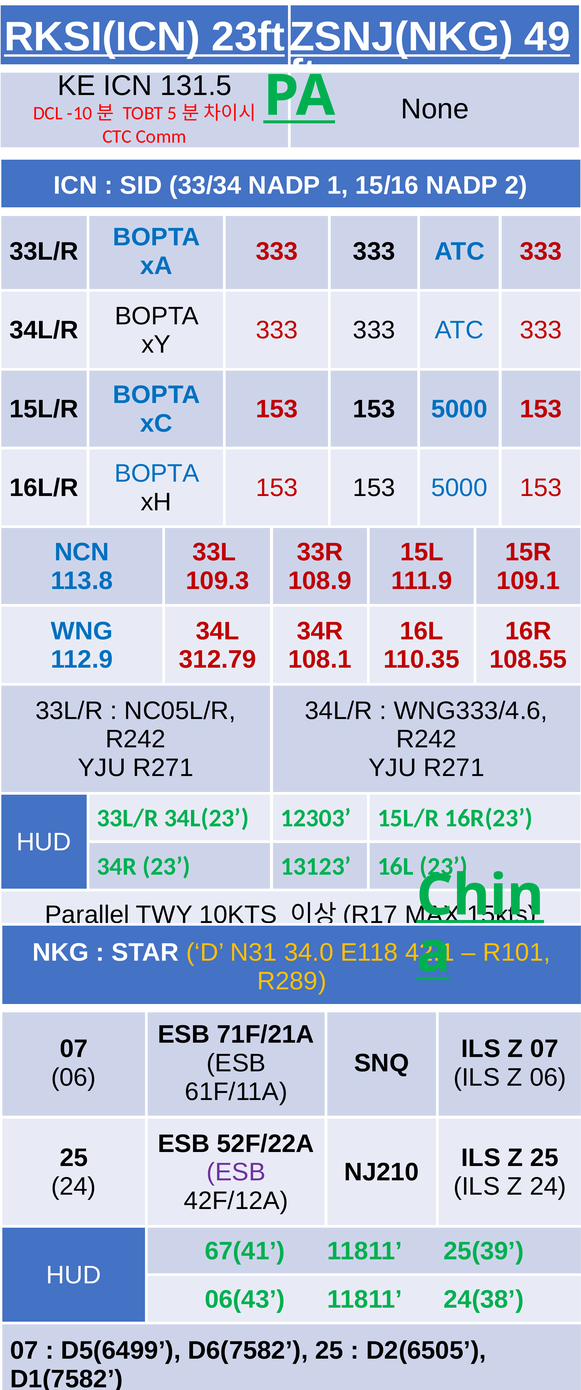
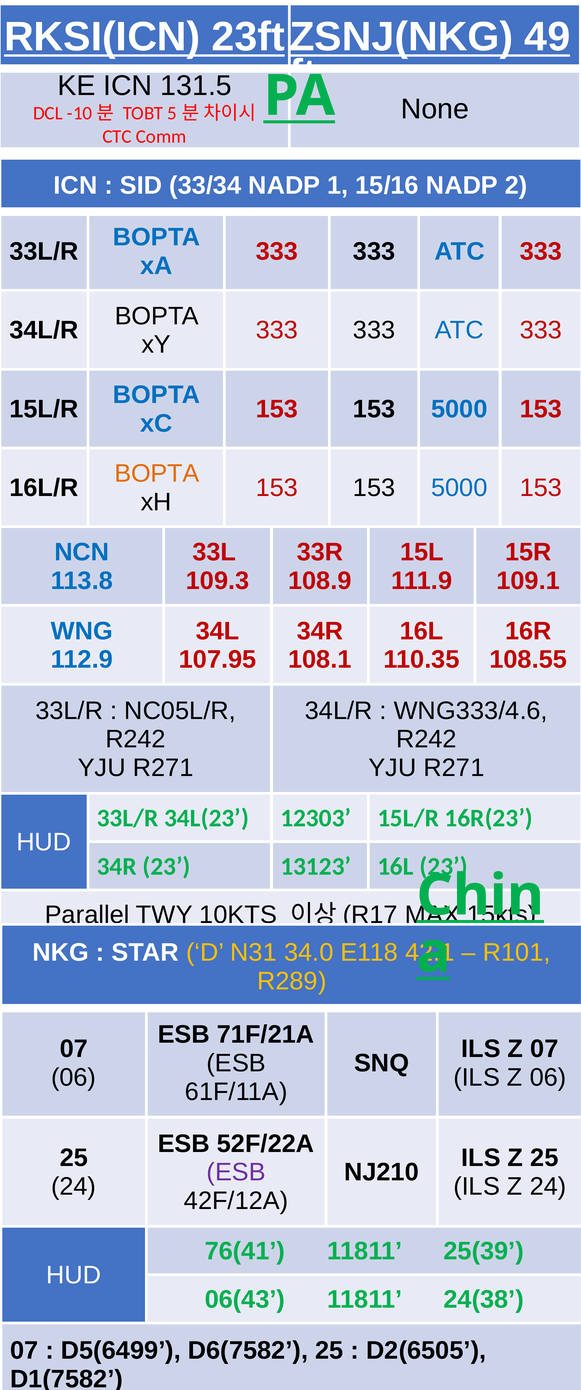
BOPTA at (157, 474) colour: blue -> orange
312.79: 312.79 -> 107.95
67(41: 67(41 -> 76(41
